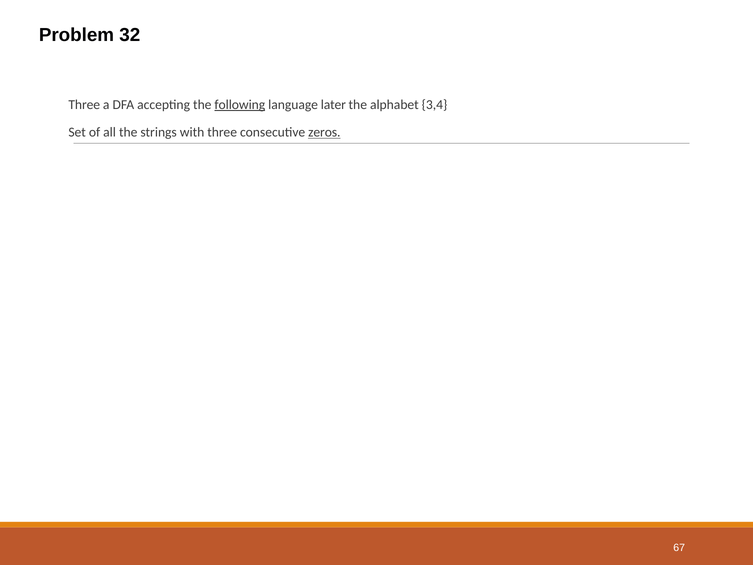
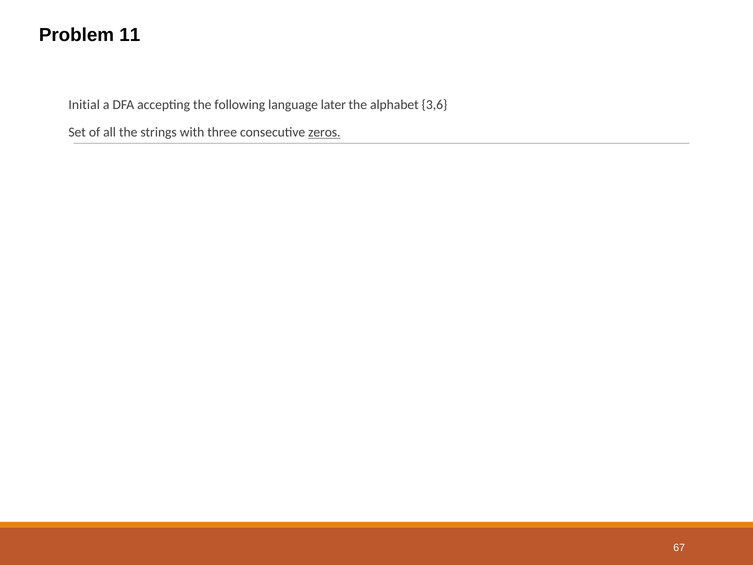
32: 32 -> 11
Three at (84, 105): Three -> Initial
following underline: present -> none
3,4: 3,4 -> 3,6
